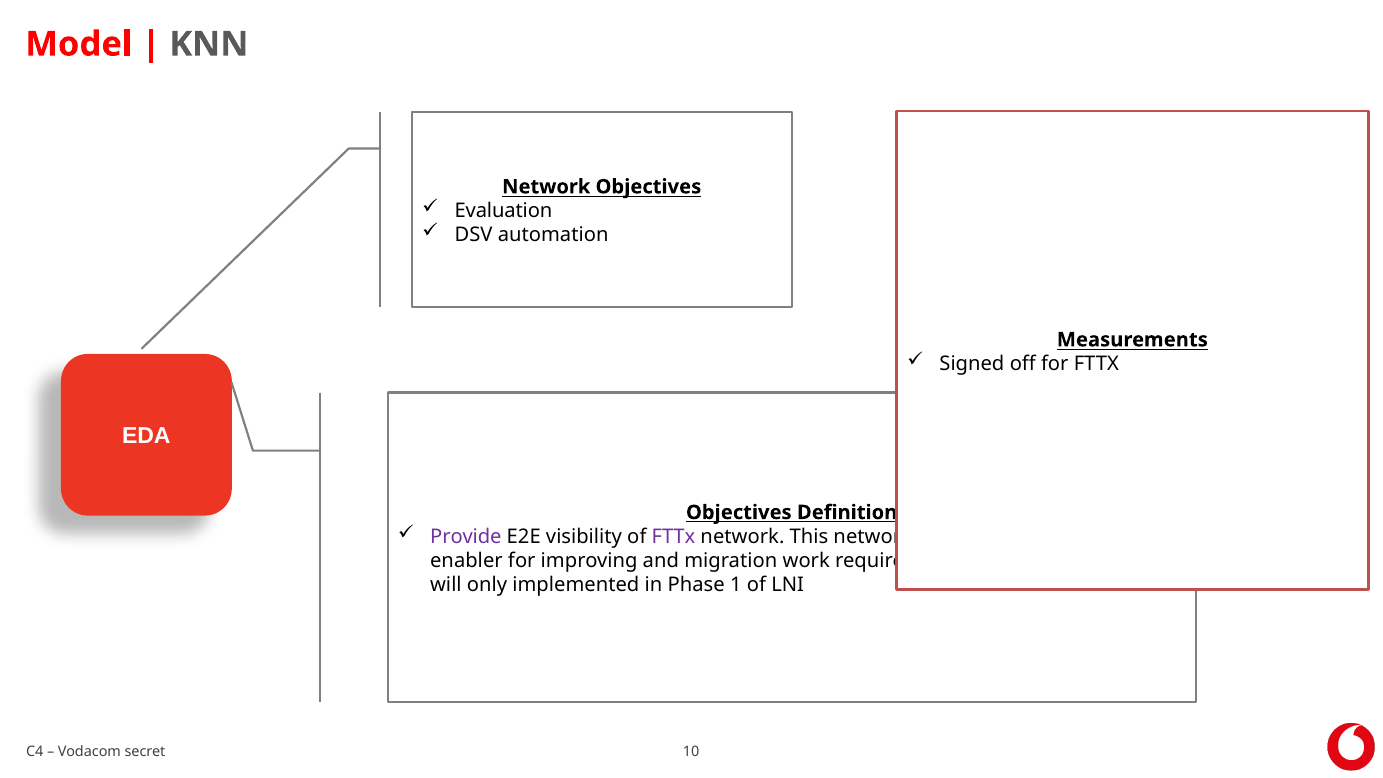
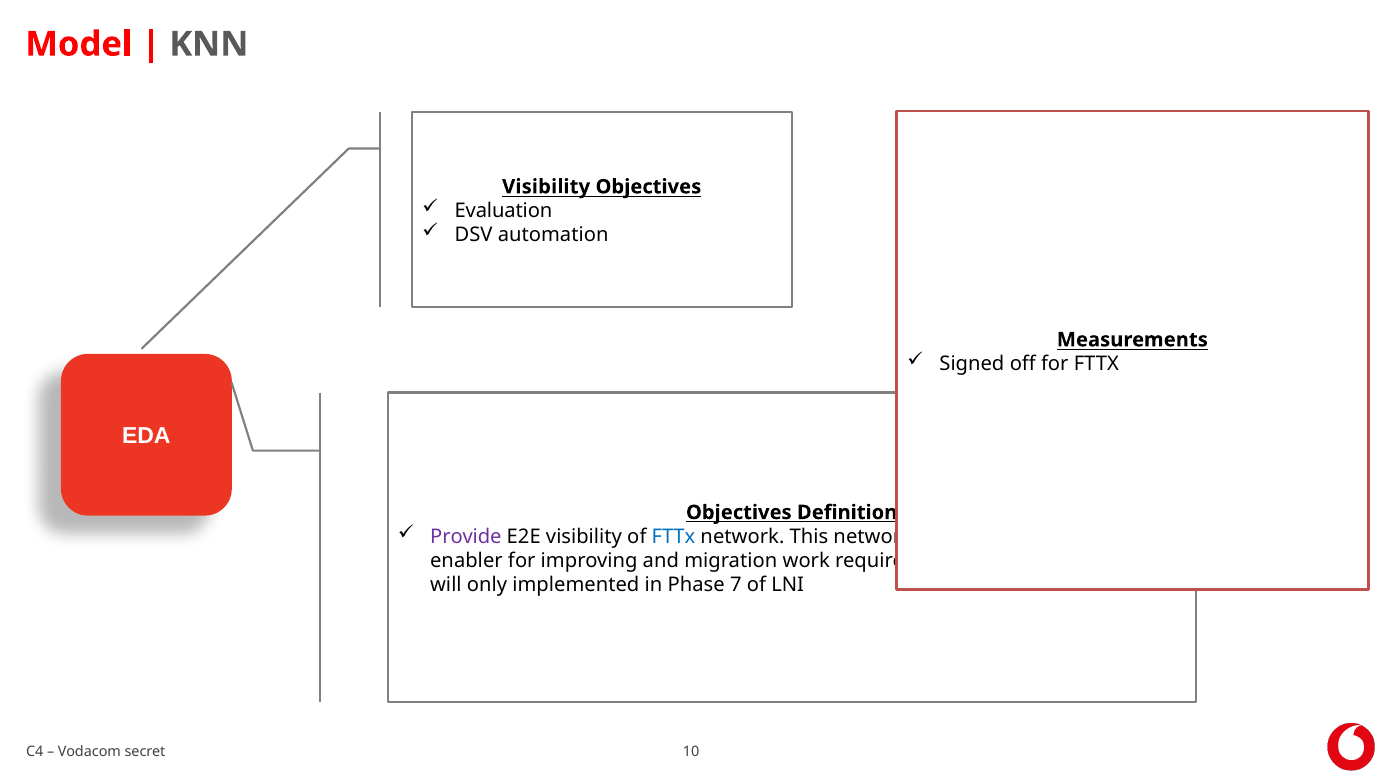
Network at (546, 187): Network -> Visibility
FTTx at (673, 537) colour: purple -> blue
1: 1 -> 7
